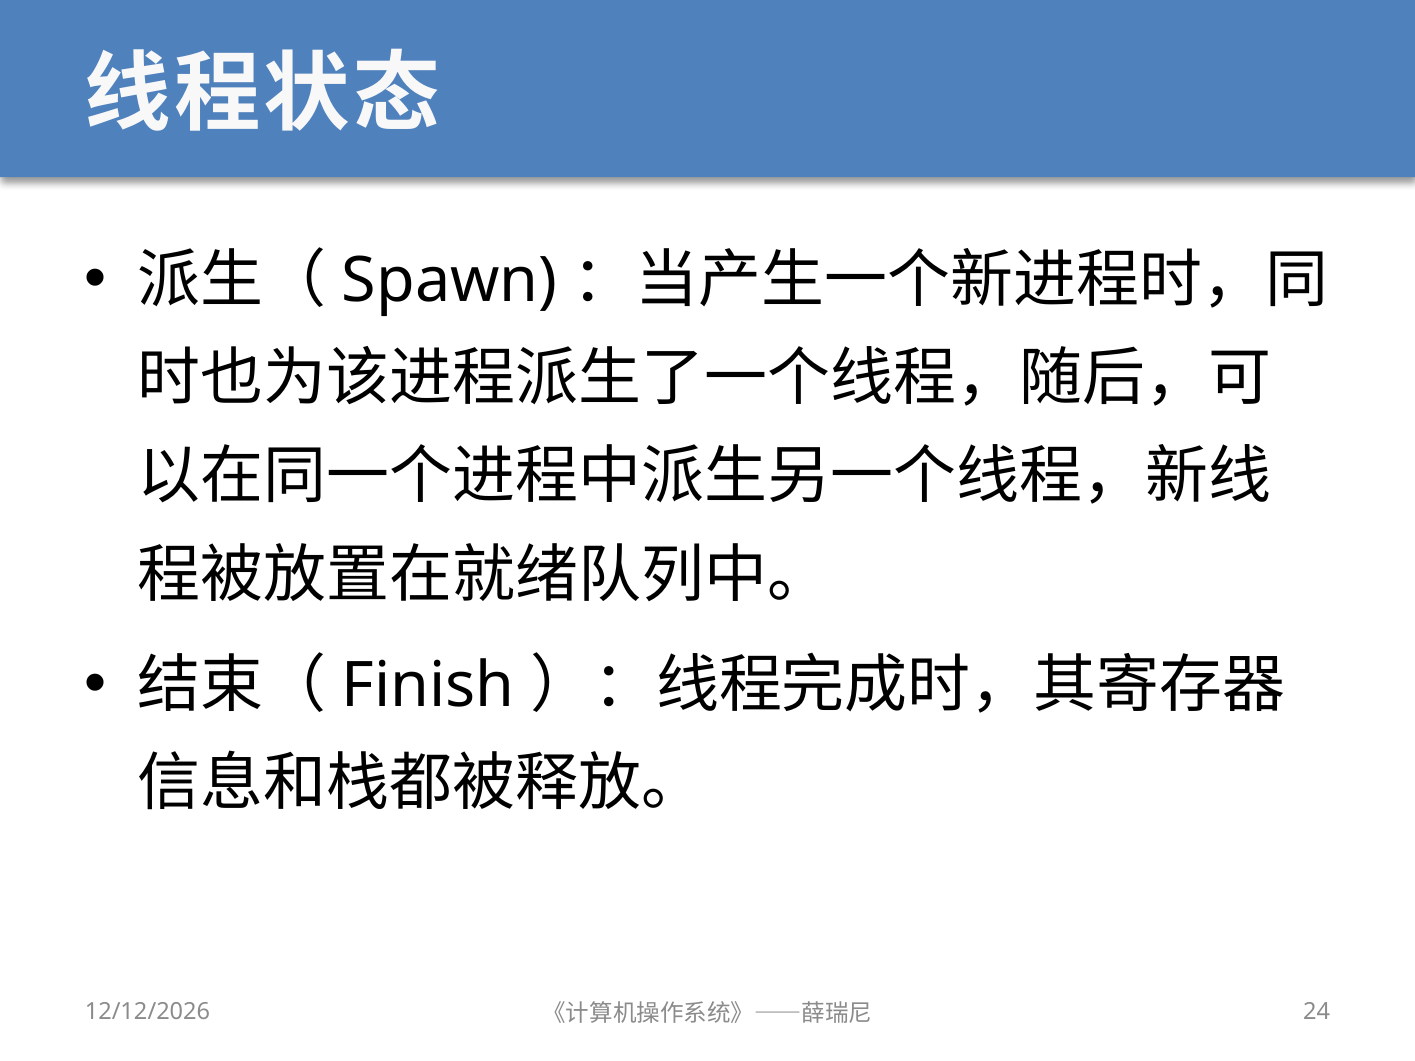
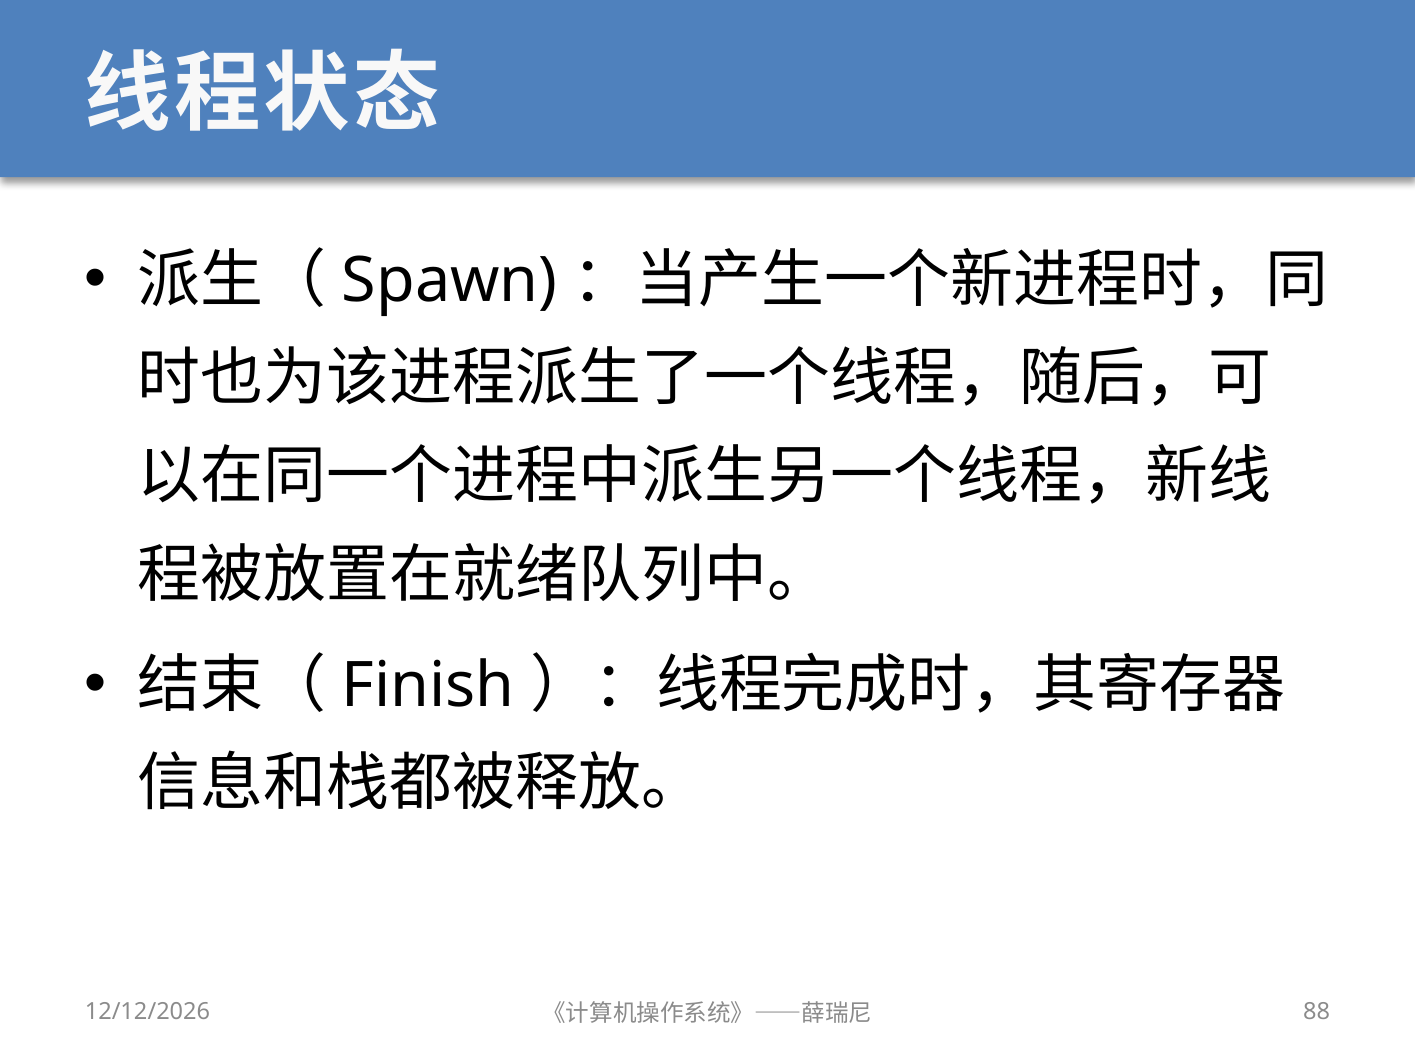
24: 24 -> 88
